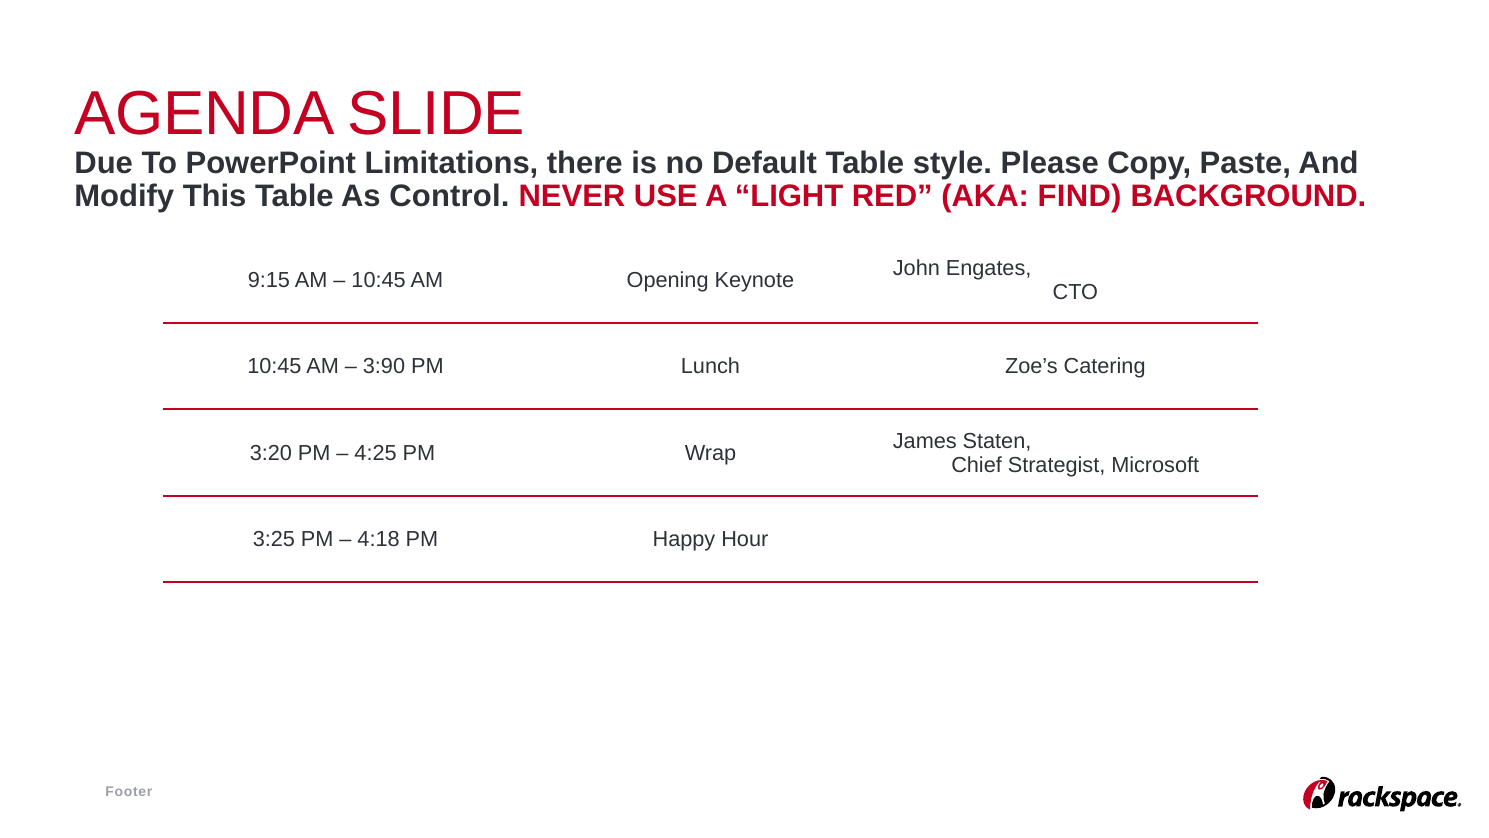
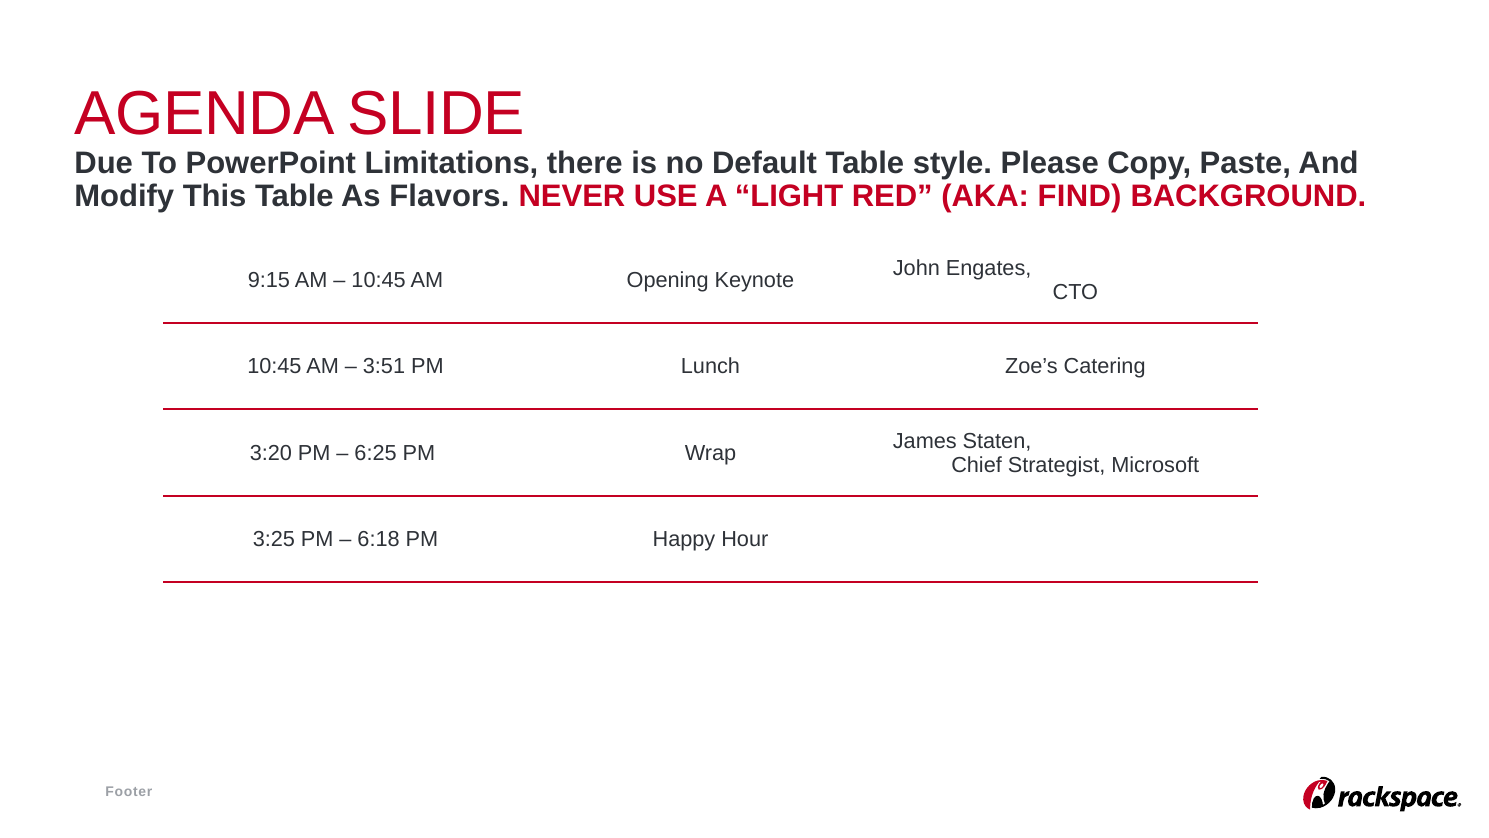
Control: Control -> Flavors
3:90: 3:90 -> 3:51
4:25: 4:25 -> 6:25
4:18: 4:18 -> 6:18
